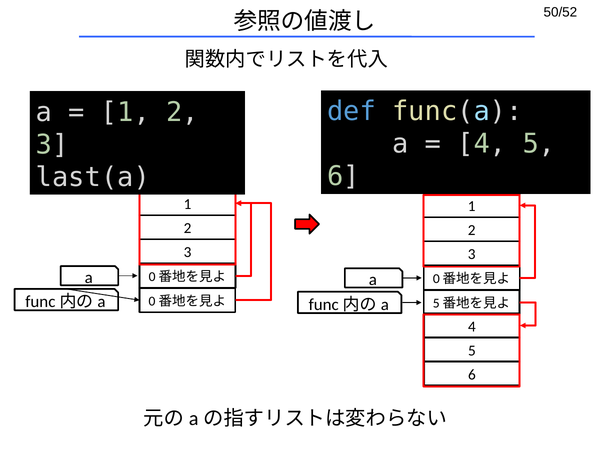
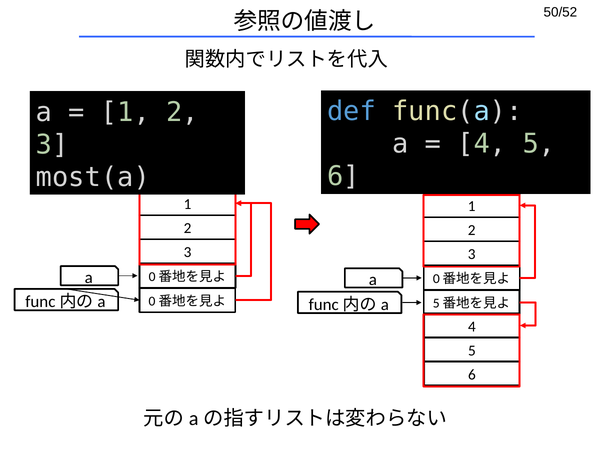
last(a: last(a -> most(a
